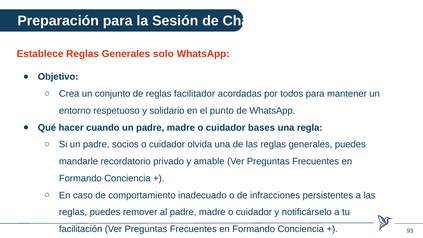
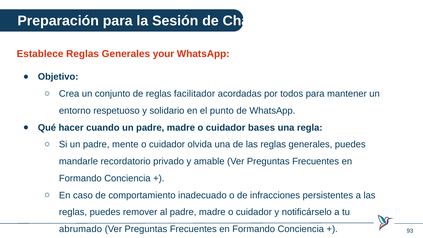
solo: solo -> your
socios: socios -> mente
facilitación: facilitación -> abrumado
